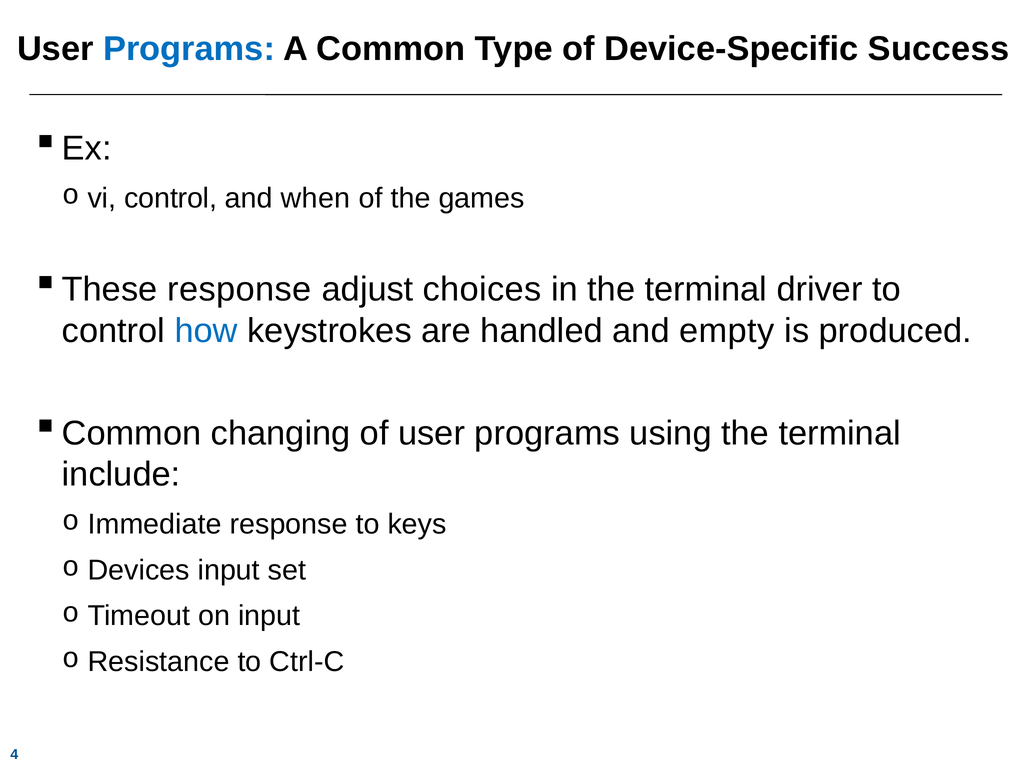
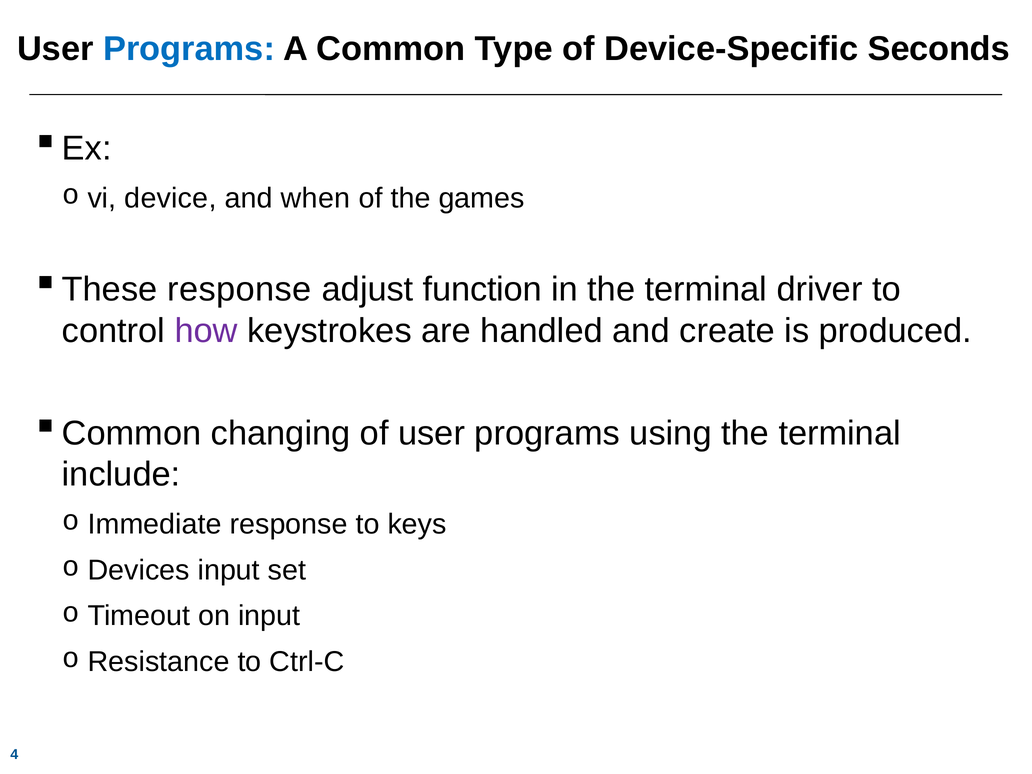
Success: Success -> Seconds
vi control: control -> device
choices: choices -> function
how colour: blue -> purple
empty: empty -> create
